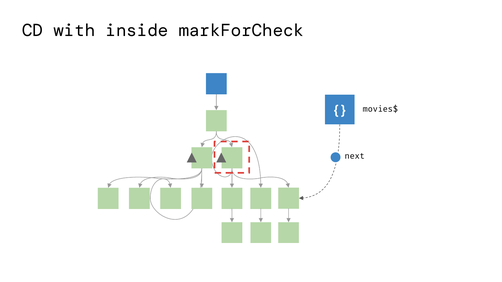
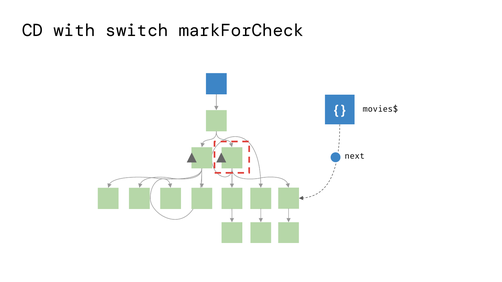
inside: inside -> switch
